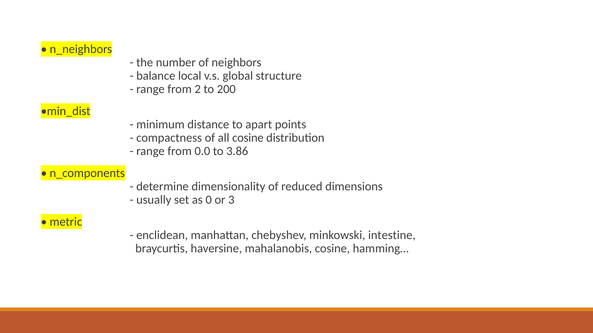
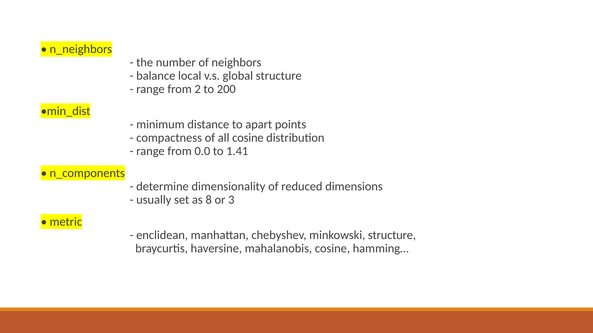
3.86: 3.86 -> 1.41
0: 0 -> 8
minkowski intestine: intestine -> structure
